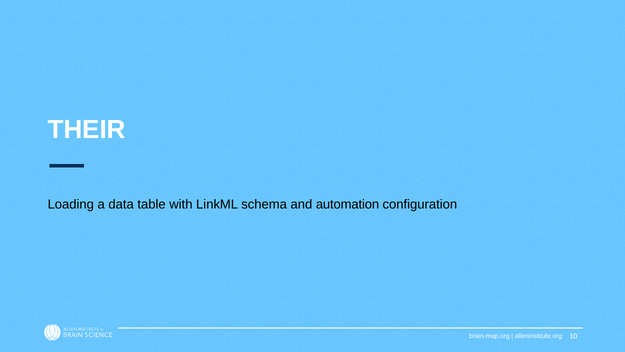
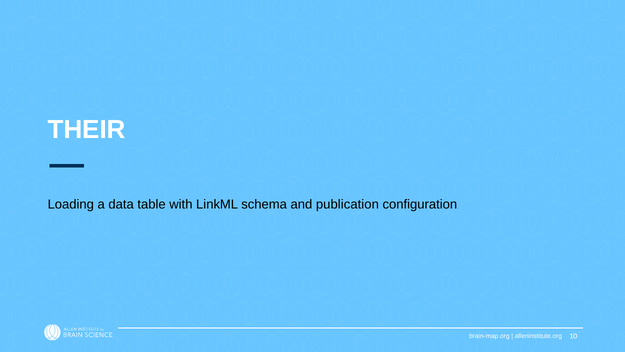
automation: automation -> publication
